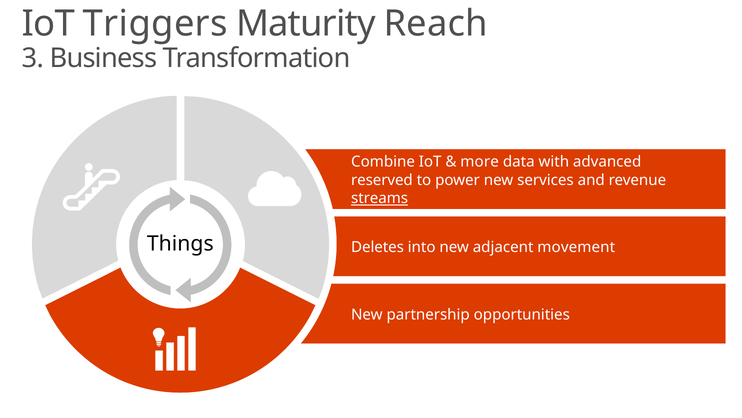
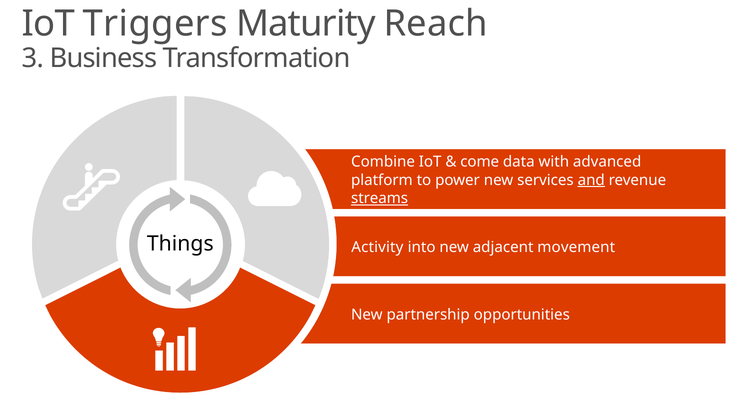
more: more -> come
reserved: reserved -> platform
and underline: none -> present
Deletes: Deletes -> Activity
